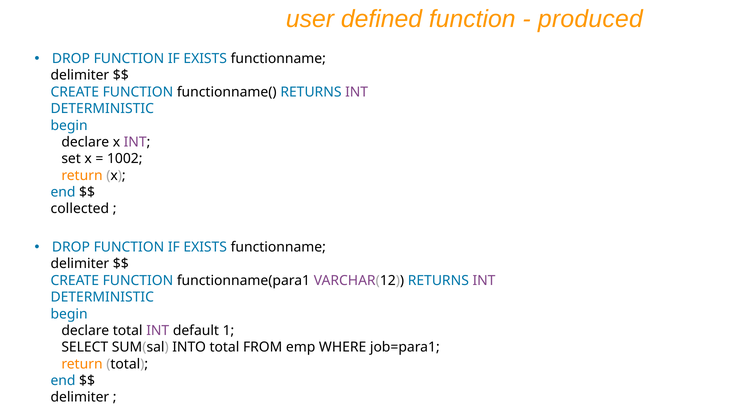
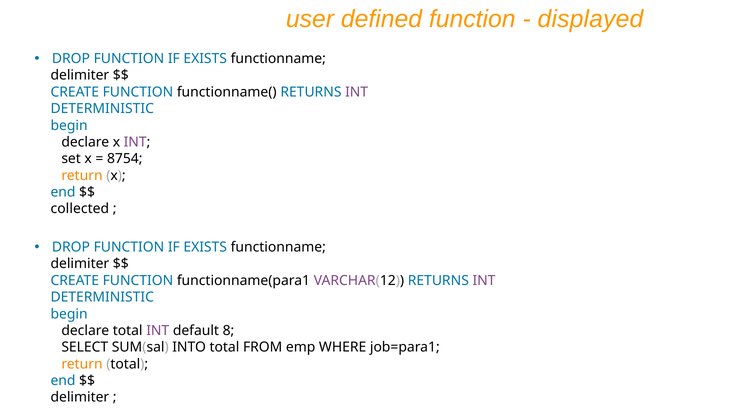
produced: produced -> displayed
1002: 1002 -> 8754
1: 1 -> 8
